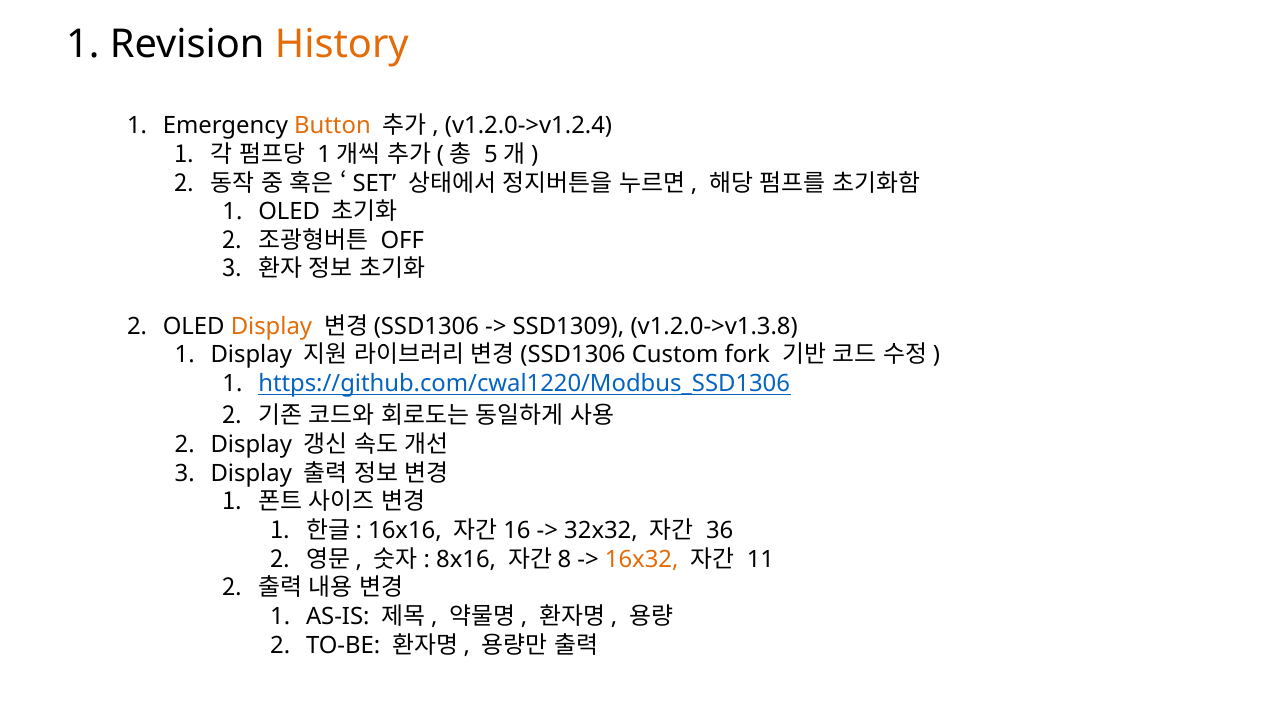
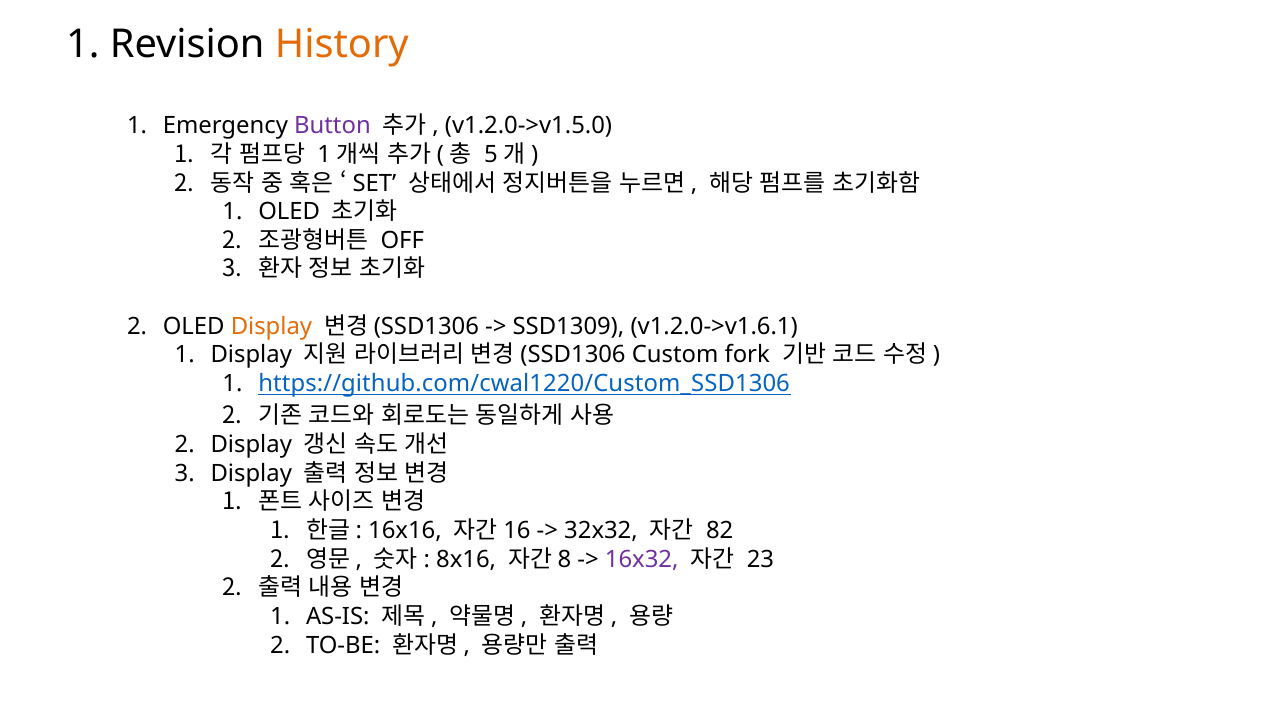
Button colour: orange -> purple
v1.2.0->v1.2.4: v1.2.0->v1.2.4 -> v1.2.0->v1.5.0
v1.2.0->v1.3.8: v1.2.0->v1.3.8 -> v1.2.0->v1.6.1
https://github.com/cwal1220/Modbus_SSD1306: https://github.com/cwal1220/Modbus_SSD1306 -> https://github.com/cwal1220/Custom_SSD1306
36: 36 -> 82
16x32 colour: orange -> purple
11: 11 -> 23
